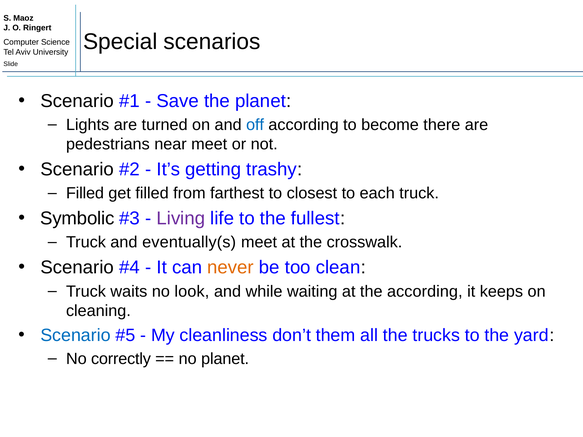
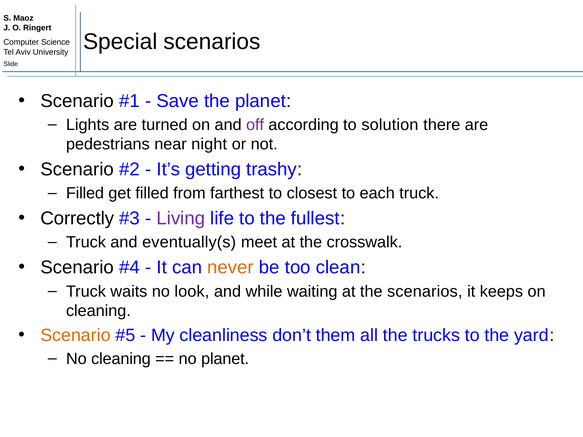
off colour: blue -> purple
become: become -> solution
near meet: meet -> night
Symbolic: Symbolic -> Correctly
the according: according -> scenarios
Scenario at (76, 335) colour: blue -> orange
No correctly: correctly -> cleaning
